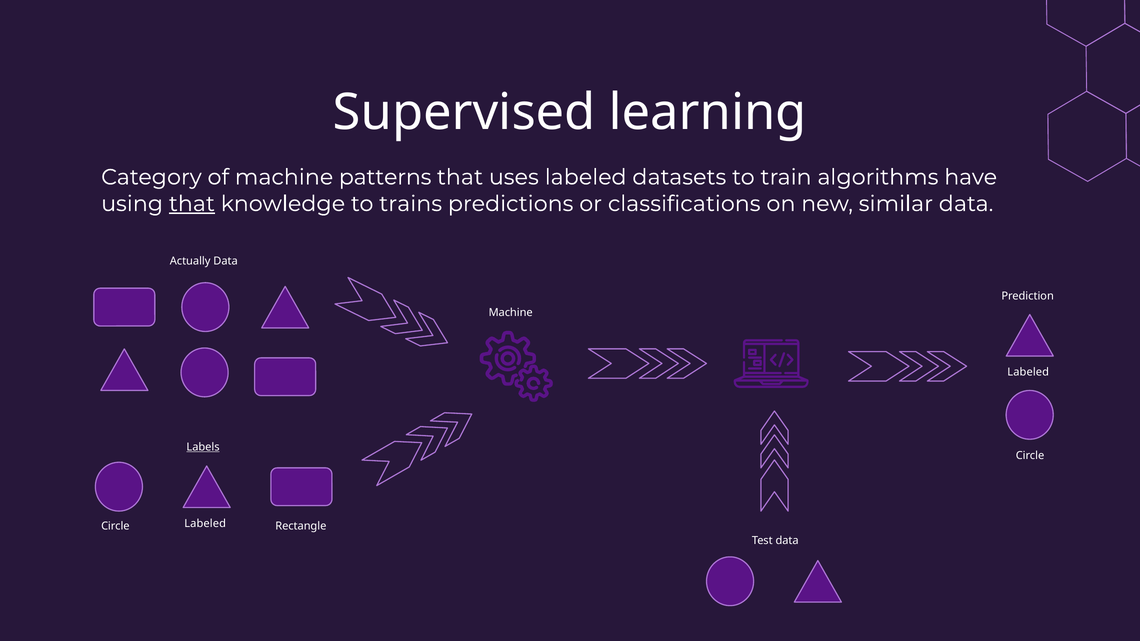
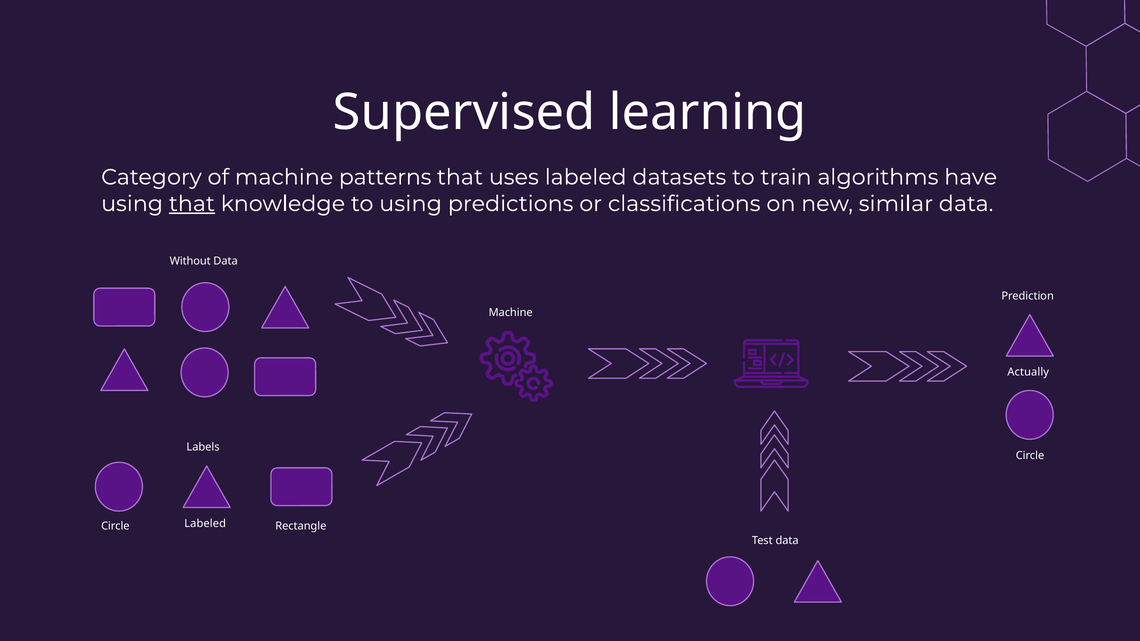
to trains: trains -> using
Actually: Actually -> Without
Labeled at (1028, 372): Labeled -> Actually
Labels underline: present -> none
